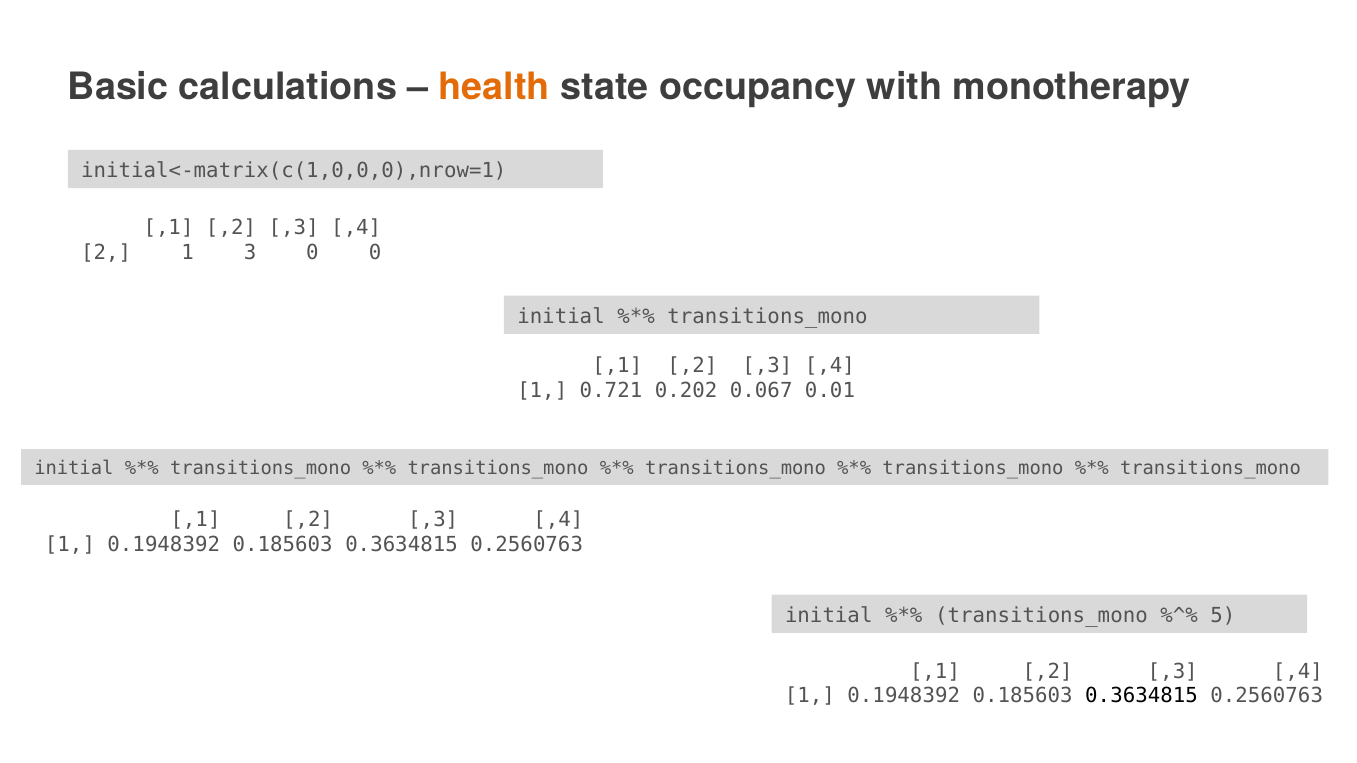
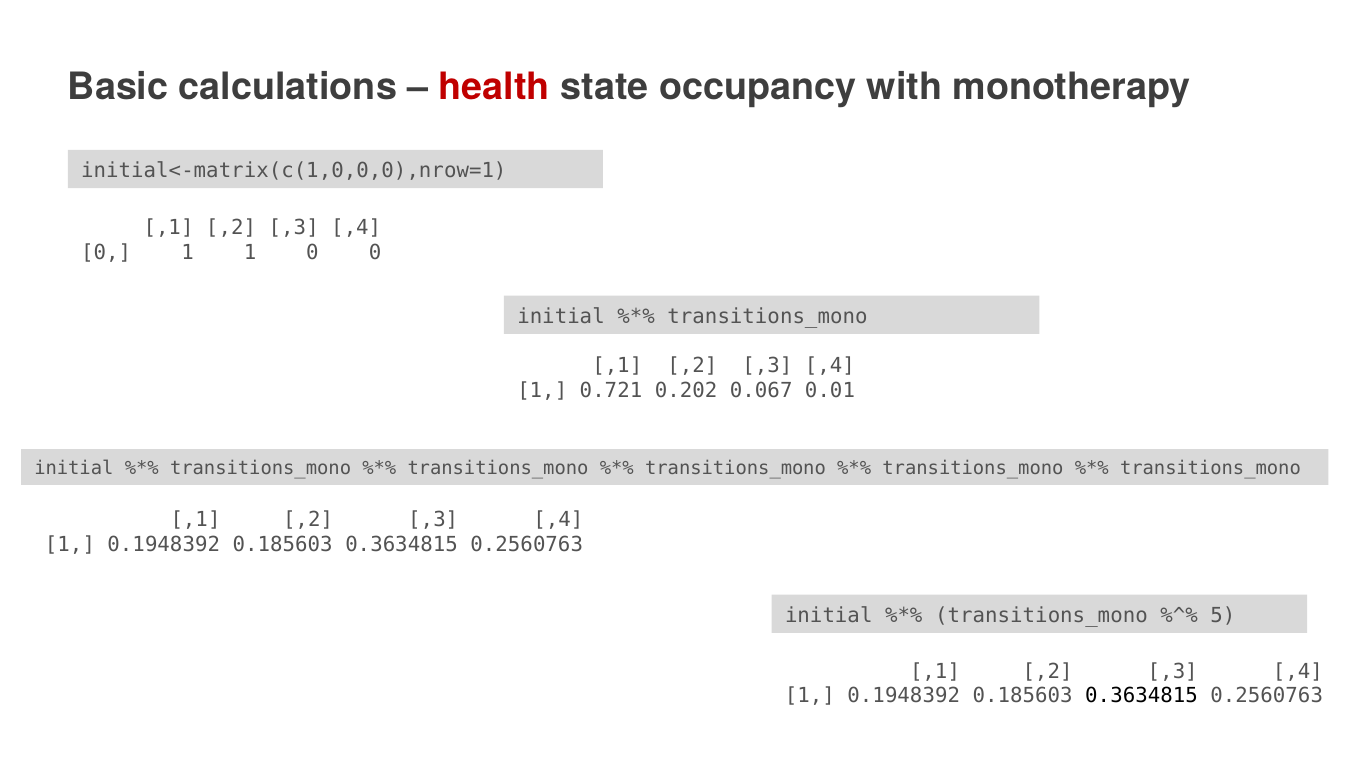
health colour: orange -> red
2 at (106, 253): 2 -> 0
1 3: 3 -> 1
